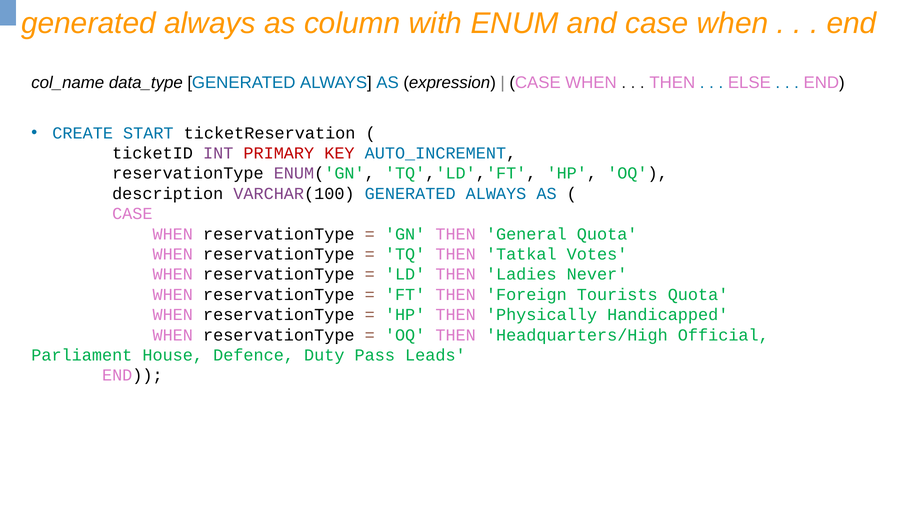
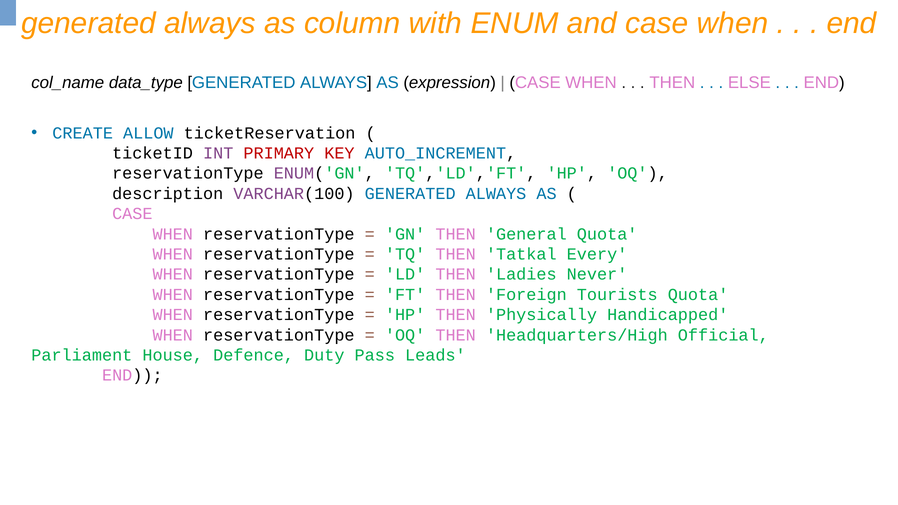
START: START -> ALLOW
Votes: Votes -> Every
